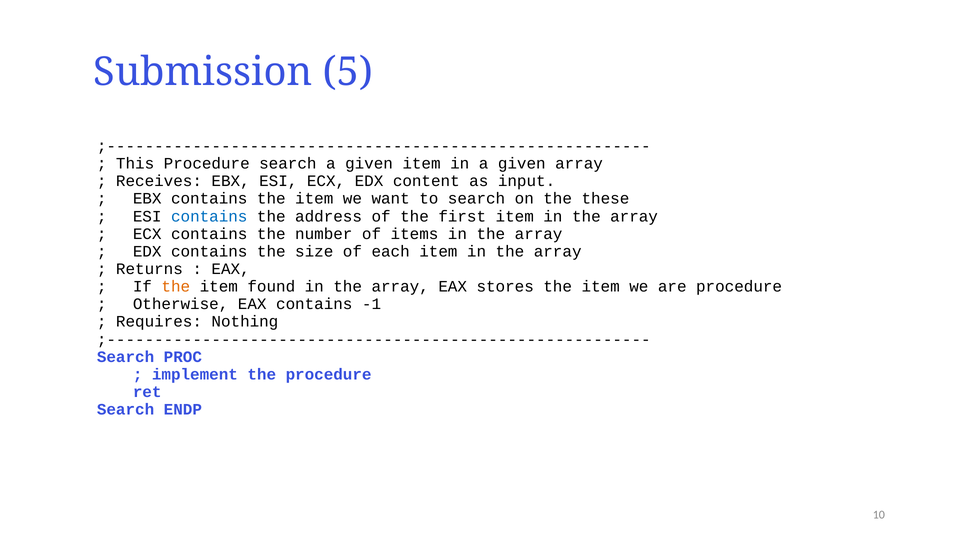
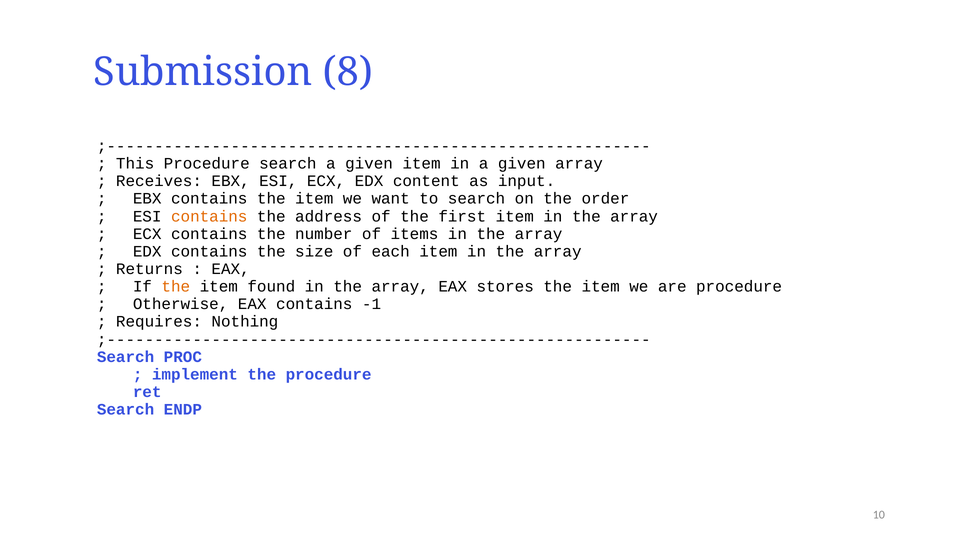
5: 5 -> 8
these: these -> order
contains at (209, 216) colour: blue -> orange
